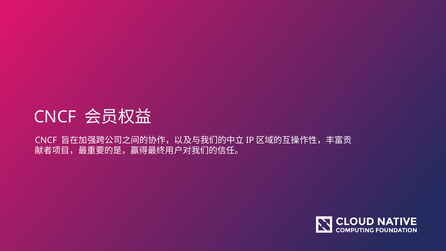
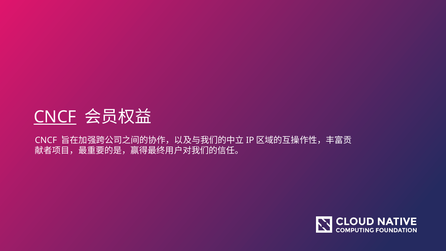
CNCF at (55, 117) underline: none -> present
